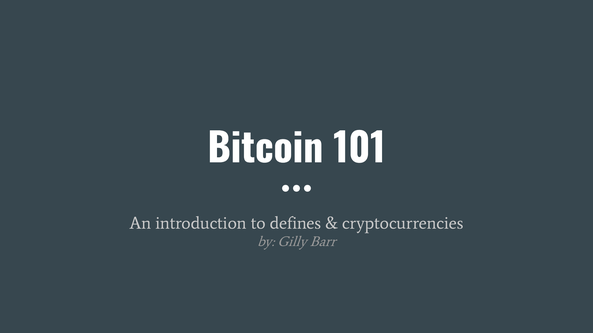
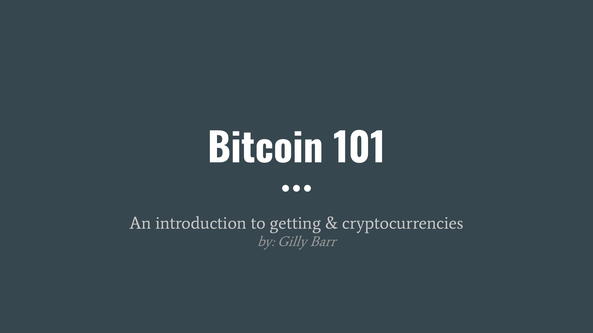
defines: defines -> getting
